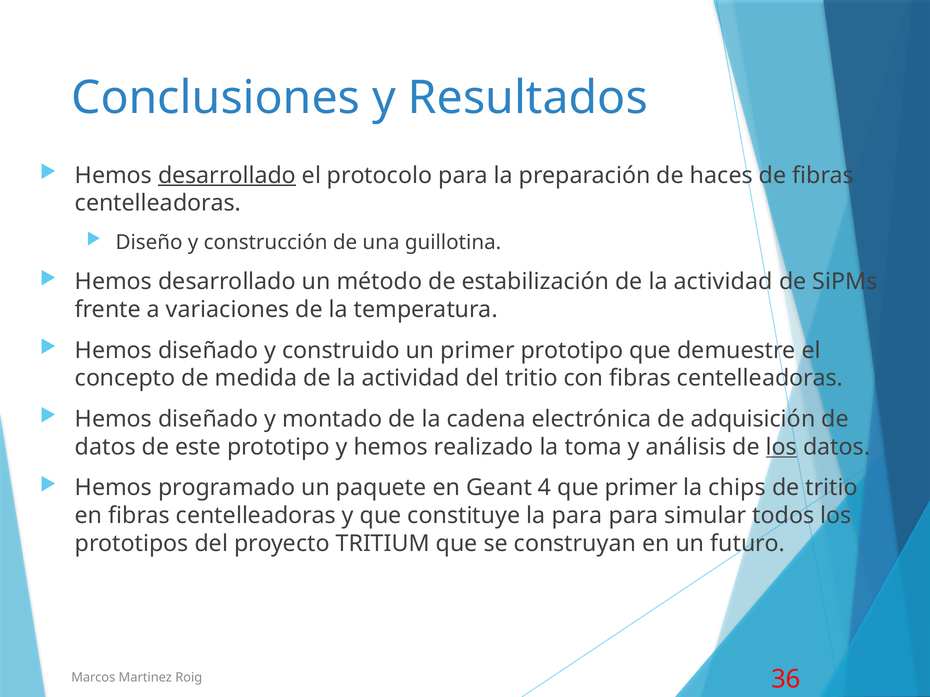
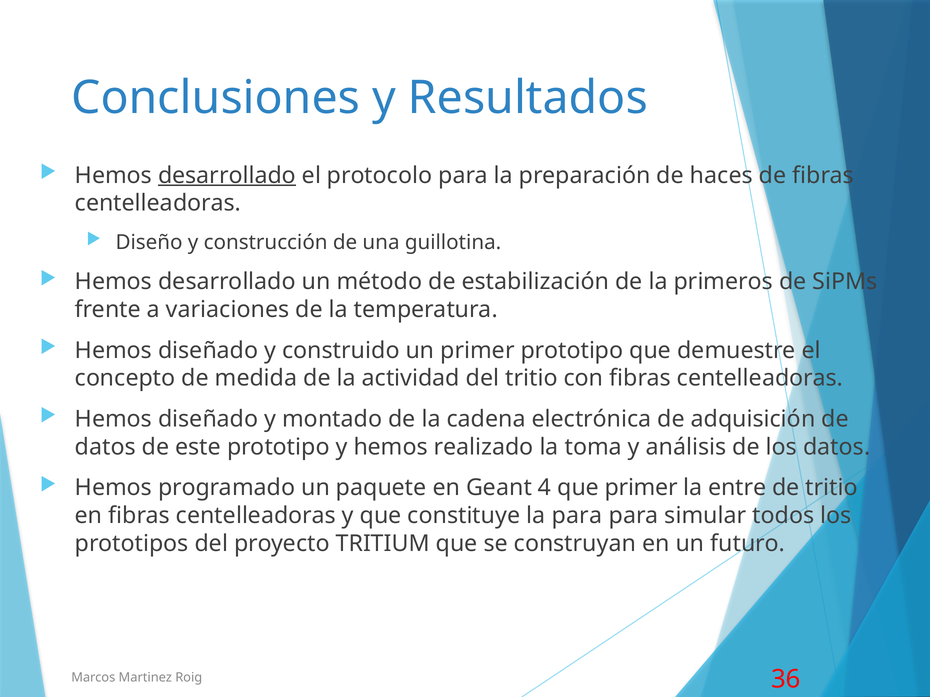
estabilización de la actividad: actividad -> primeros
los at (781, 447) underline: present -> none
chips: chips -> entre
